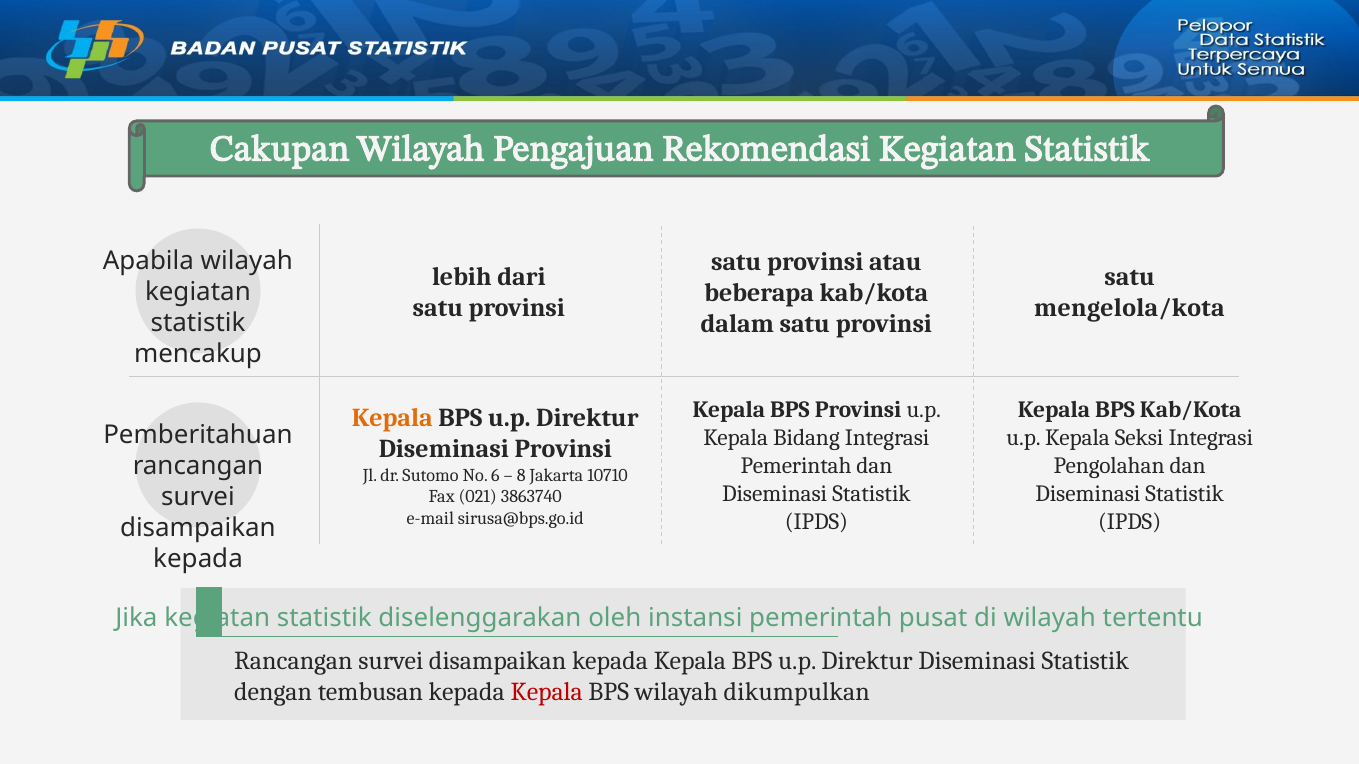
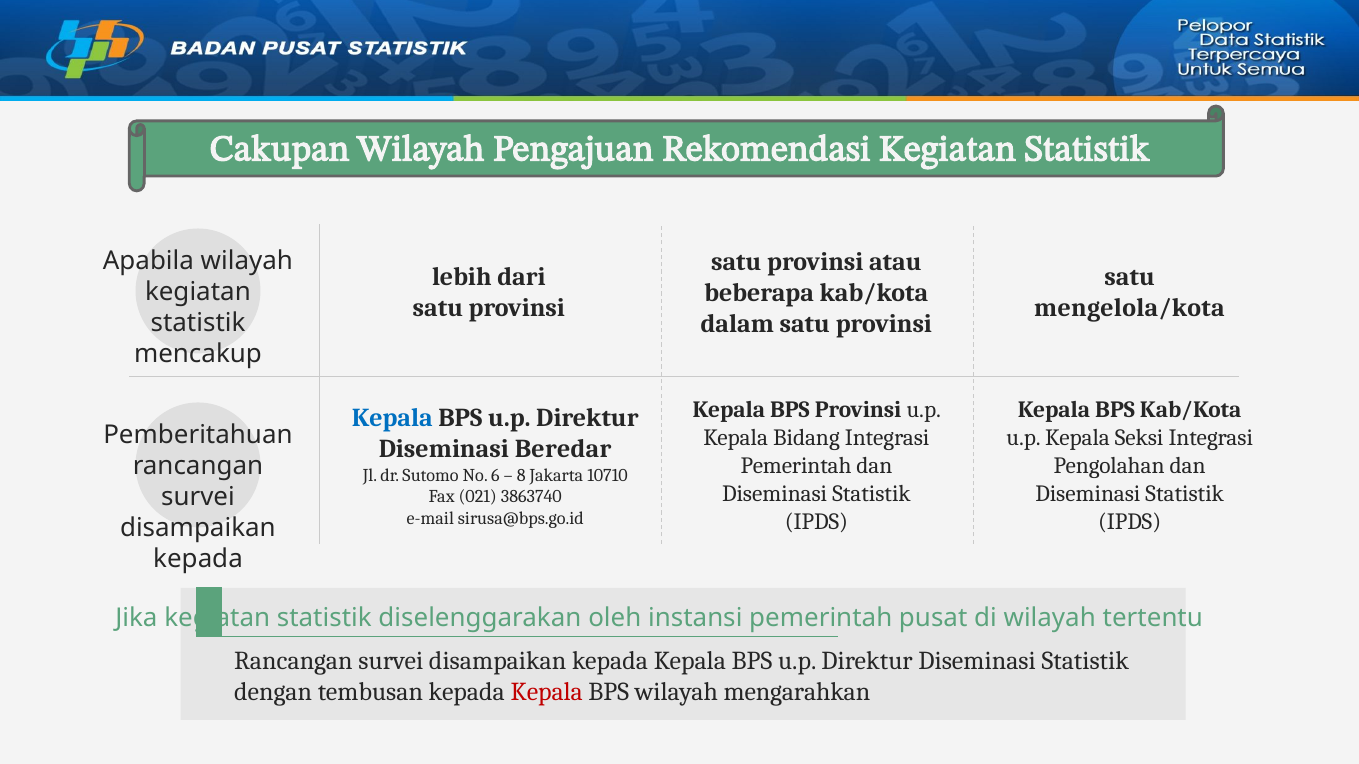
Kepala at (392, 418) colour: orange -> blue
Diseminasi Provinsi: Provinsi -> Beredar
dikumpulkan: dikumpulkan -> mengarahkan
